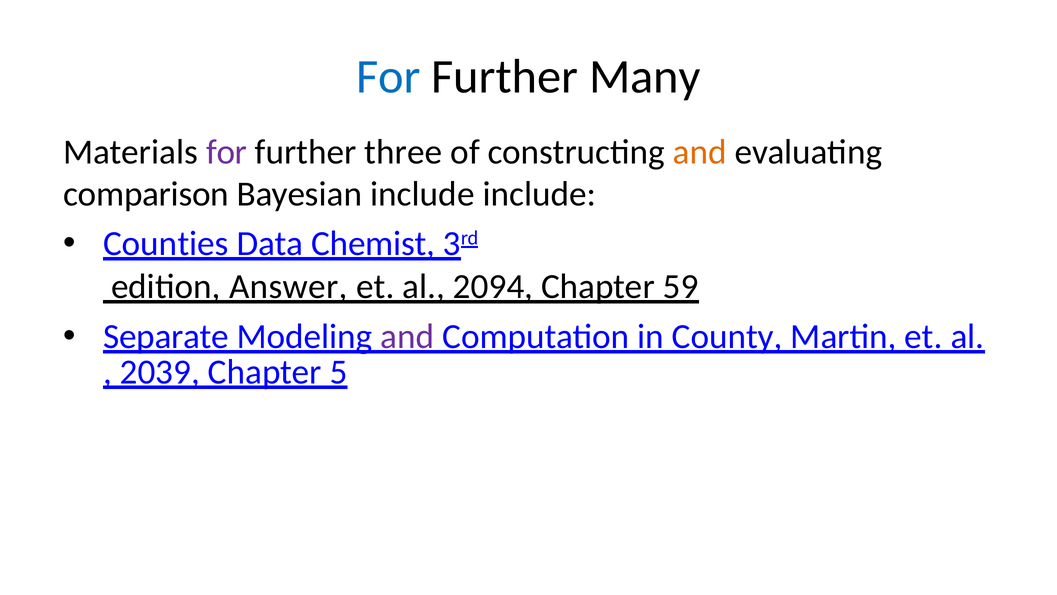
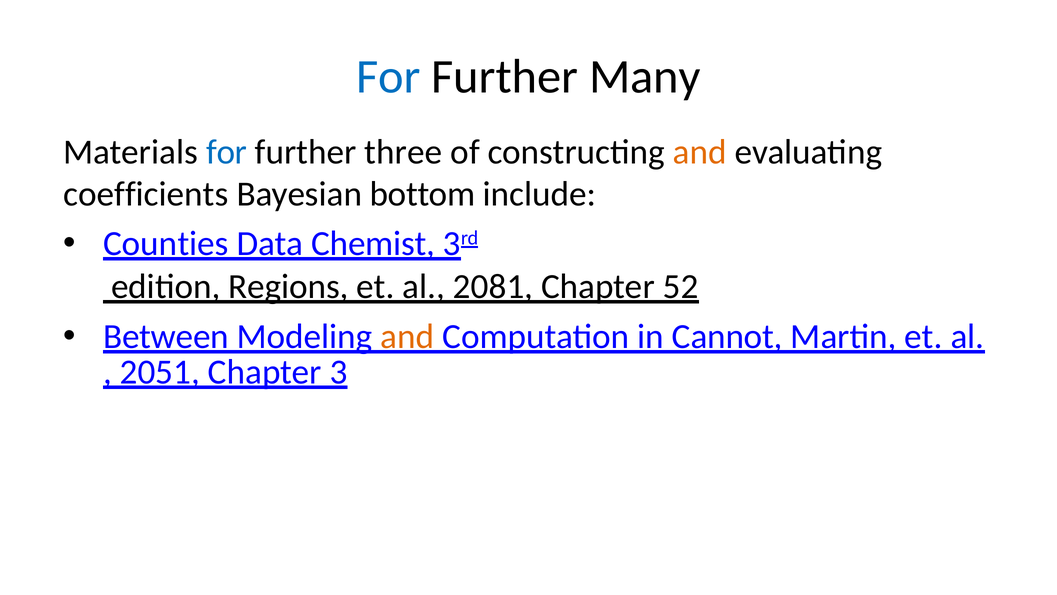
for at (227, 152) colour: purple -> blue
comparison: comparison -> coefficients
Bayesian include: include -> bottom
Answer: Answer -> Regions
2094: 2094 -> 2081
59: 59 -> 52
Separate: Separate -> Between
and at (407, 336) colour: purple -> orange
County: County -> Cannot
2039: 2039 -> 2051
5: 5 -> 3
